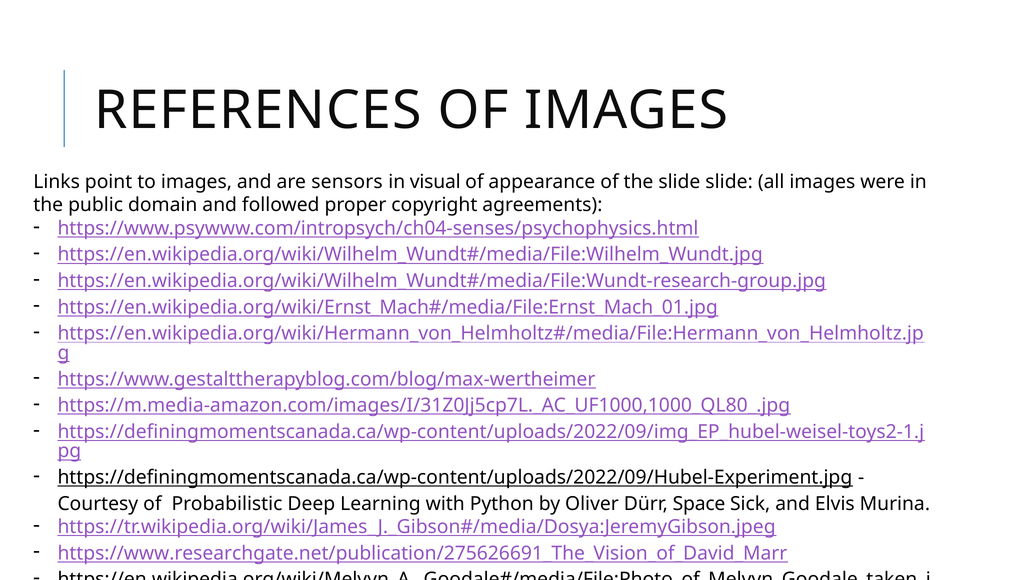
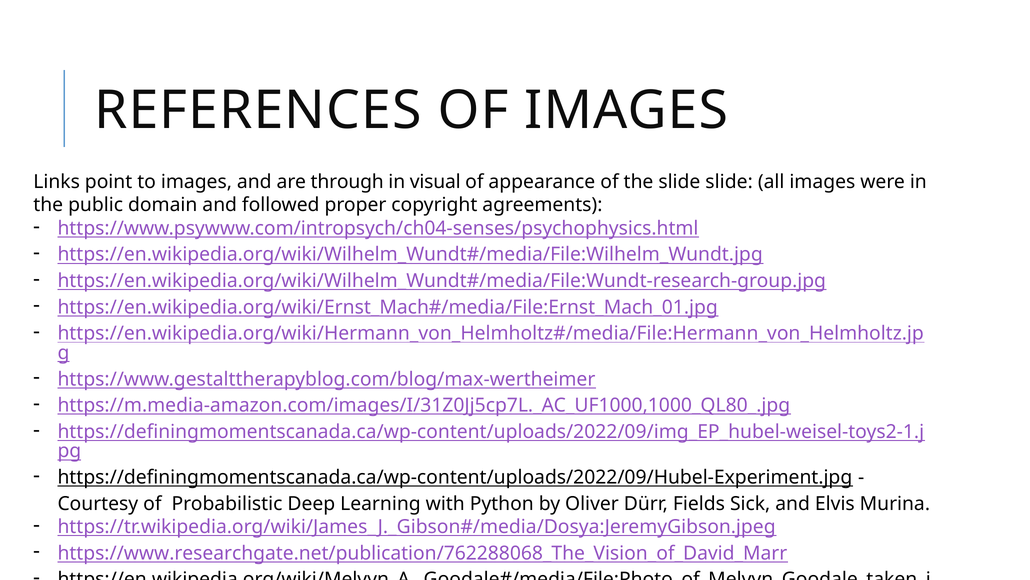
sensors: sensors -> through
Space: Space -> Fields
https://www.researchgate.net/publication/275626691_The_Vision_of_David_Marr: https://www.researchgate.net/publication/275626691_The_Vision_of_David_Marr -> https://www.researchgate.net/publication/762288068_The_Vision_of_David_Marr
